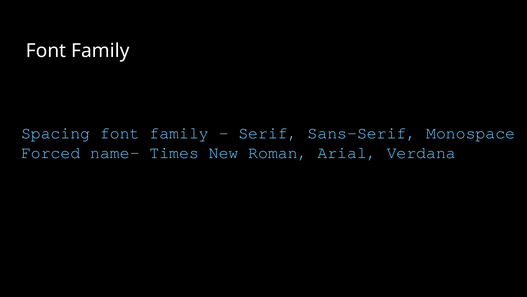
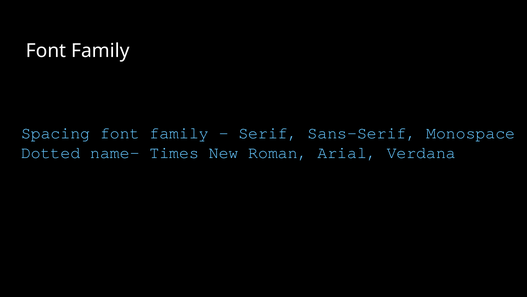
Forced: Forced -> Dotted
